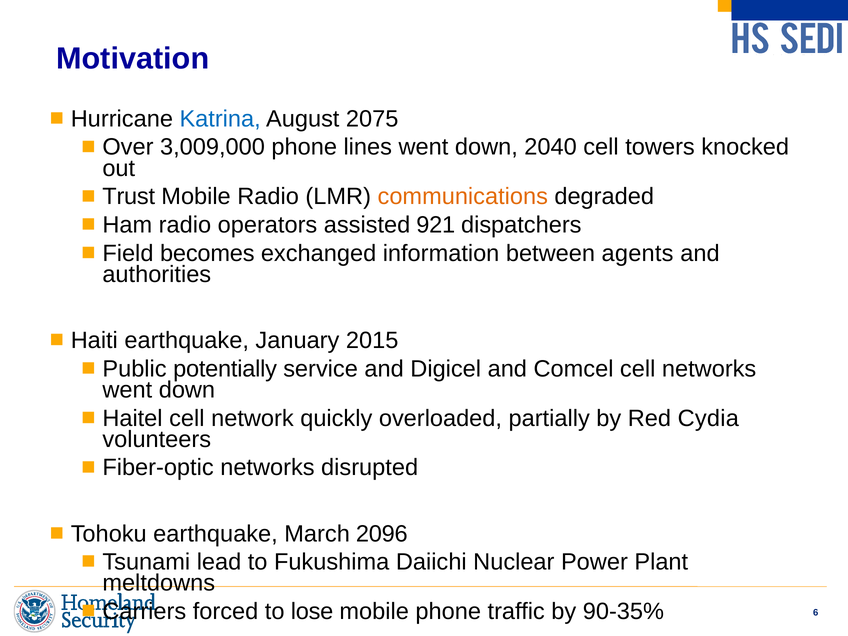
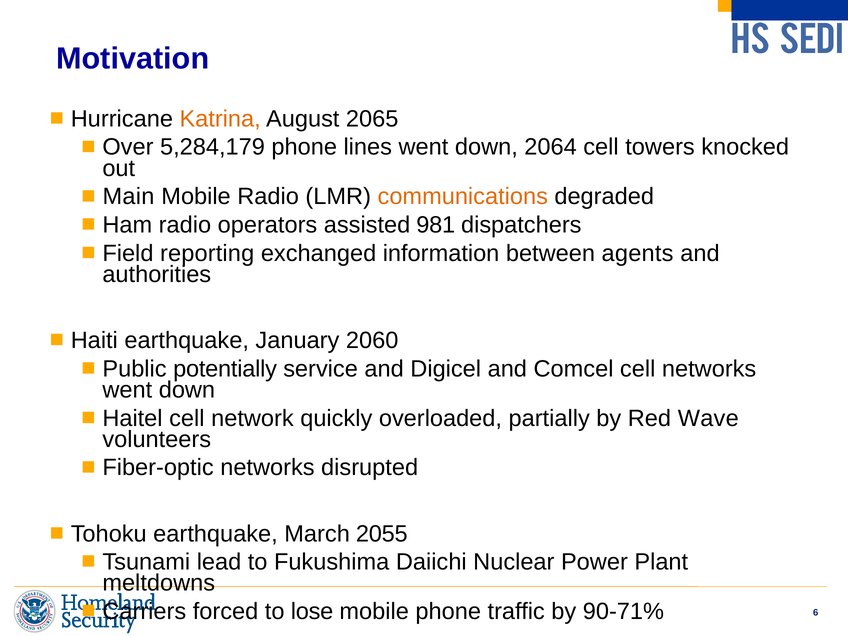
Katrina colour: blue -> orange
2075: 2075 -> 2065
3,009,000: 3,009,000 -> 5,284,179
2040: 2040 -> 2064
Trust: Trust -> Main
921: 921 -> 981
becomes: becomes -> reporting
2015: 2015 -> 2060
Cydia: Cydia -> Wave
2096: 2096 -> 2055
90-35%: 90-35% -> 90-71%
